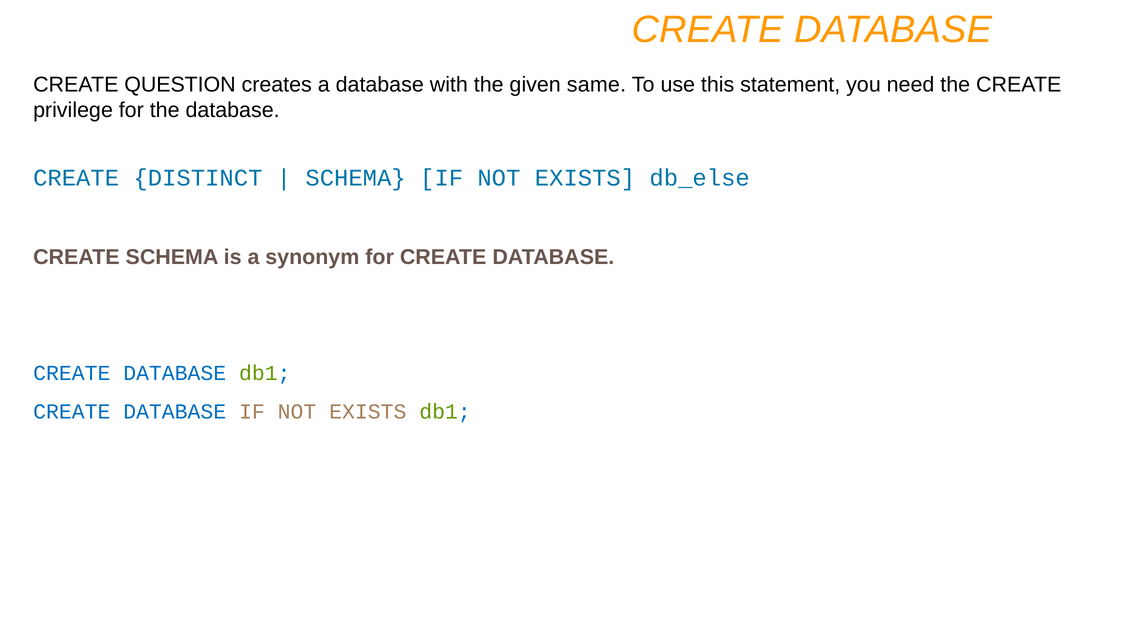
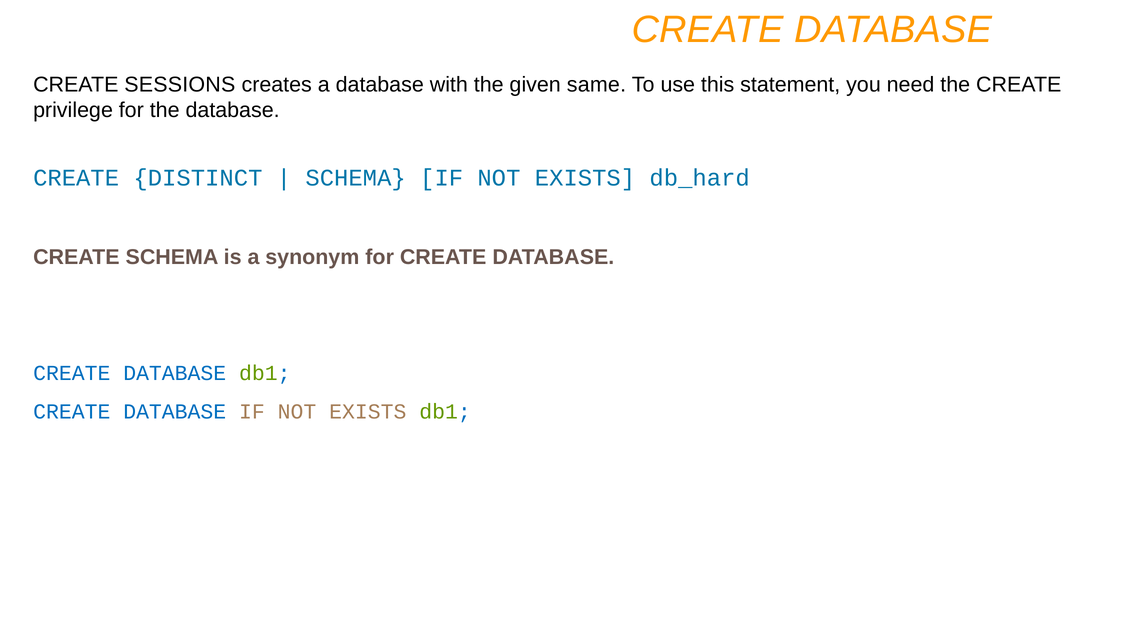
QUESTION: QUESTION -> SESSIONS
db_else: db_else -> db_hard
